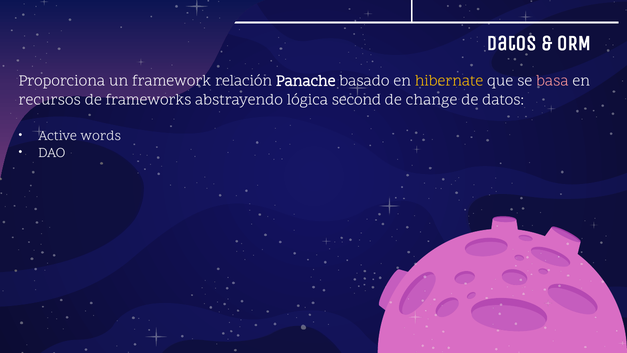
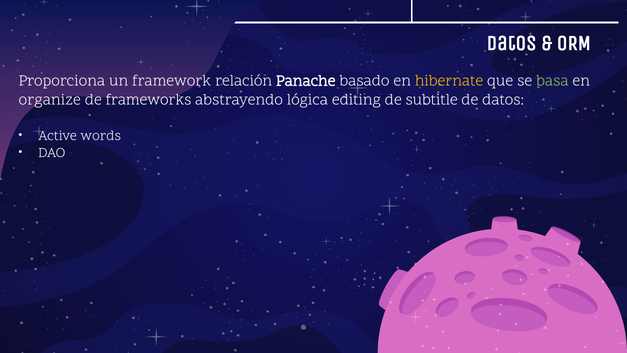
basa colour: pink -> light green
recursos: recursos -> organize
second: second -> editing
change: change -> subtitle
